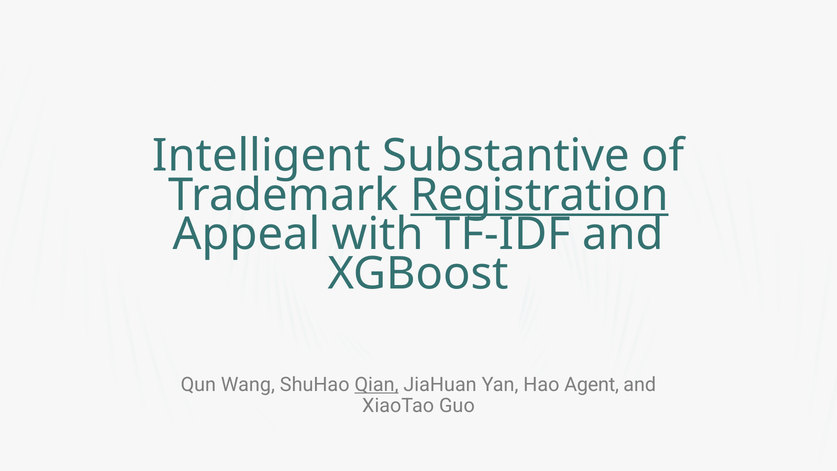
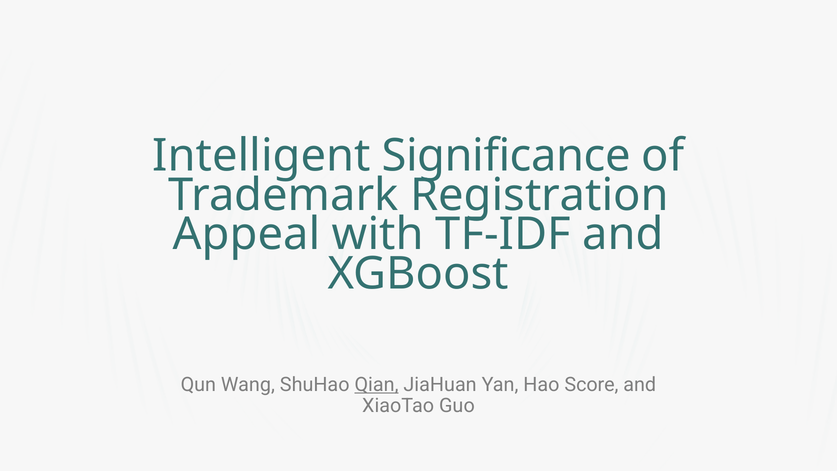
Substantive: Substantive -> Significance
Registration underline: present -> none
Agent: Agent -> Score
